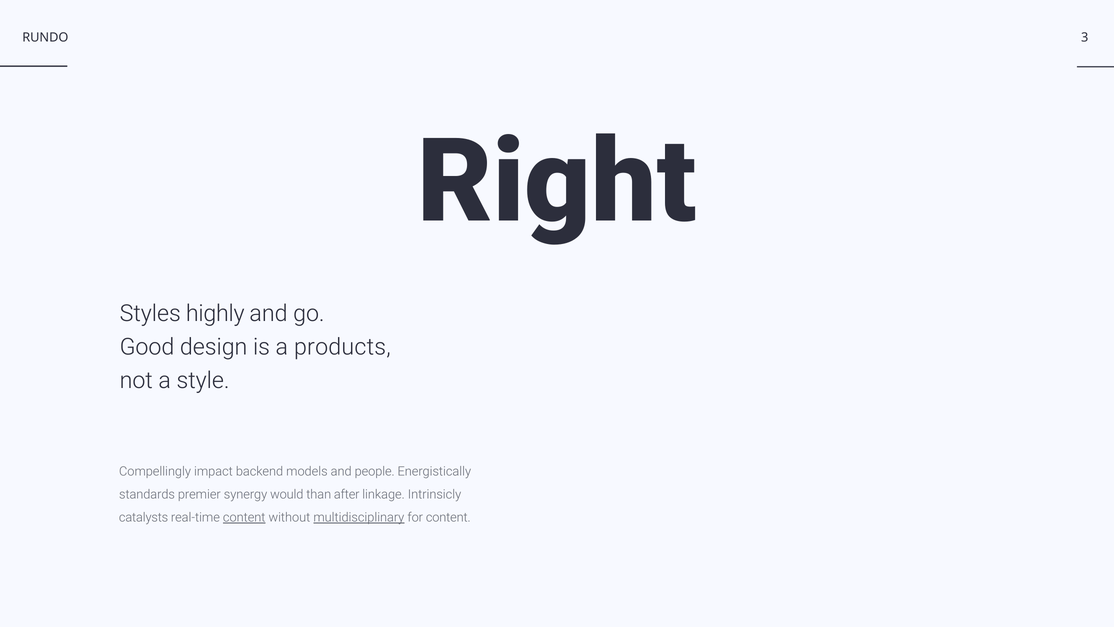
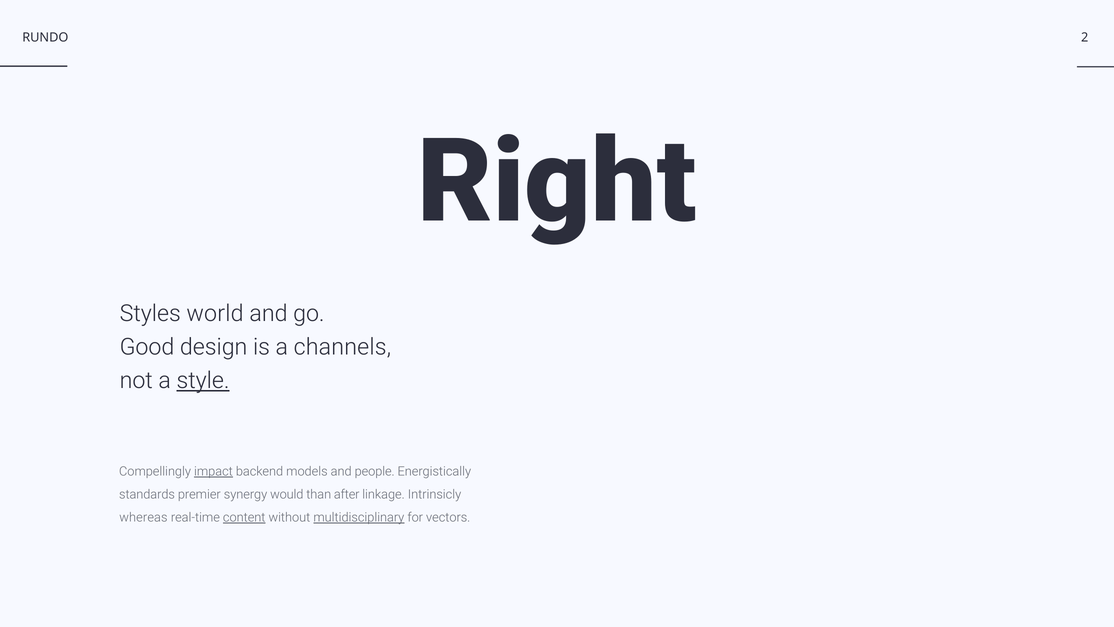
3: 3 -> 2
highly: highly -> world
products: products -> channels
style underline: none -> present
impact underline: none -> present
catalysts: catalysts -> whereas
for content: content -> vectors
